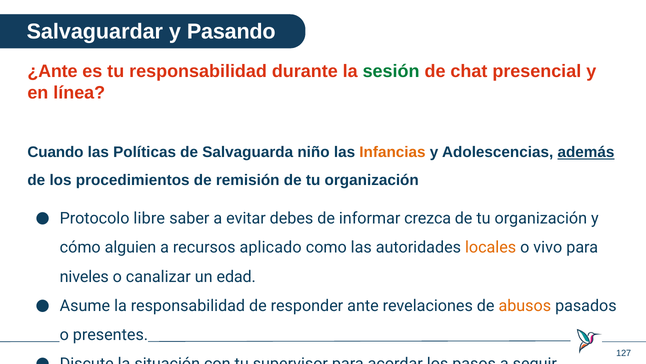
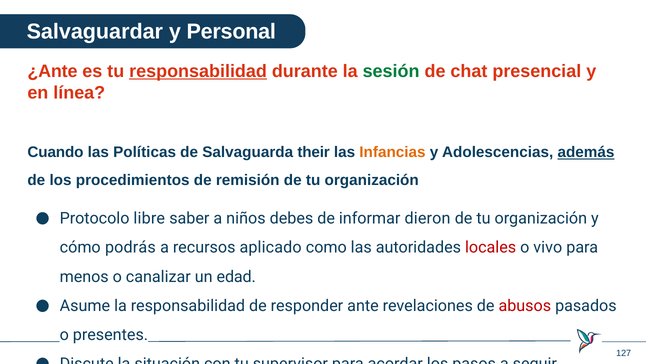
Pasando: Pasando -> Personal
responsabilidad at (198, 71) underline: none -> present
niño: niño -> their
evitar: evitar -> niños
crezca: crezca -> dieron
alguien: alguien -> podrás
locales colour: orange -> red
niveles: niveles -> menos
abusos colour: orange -> red
